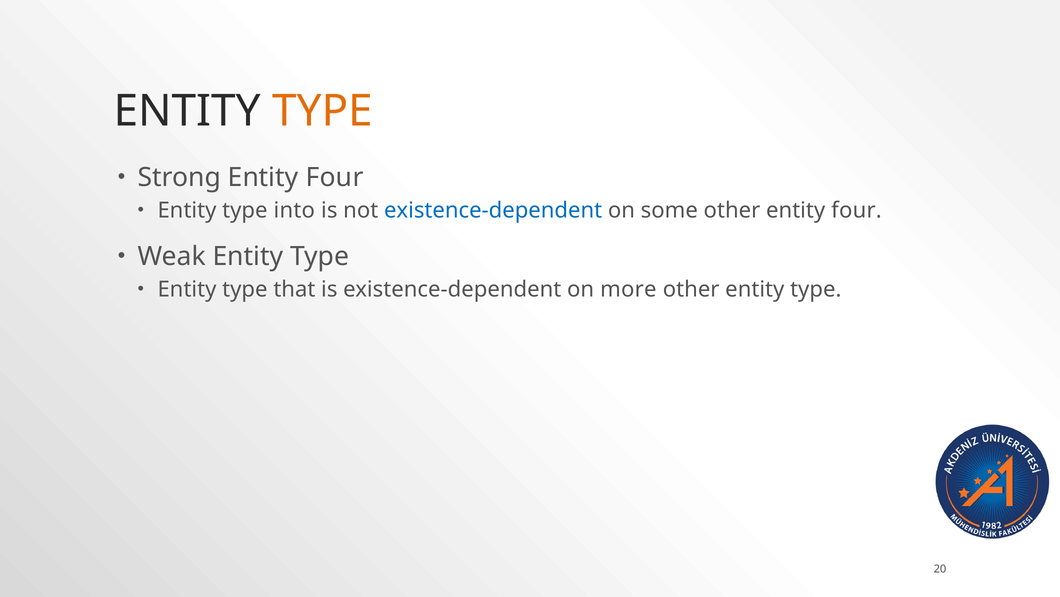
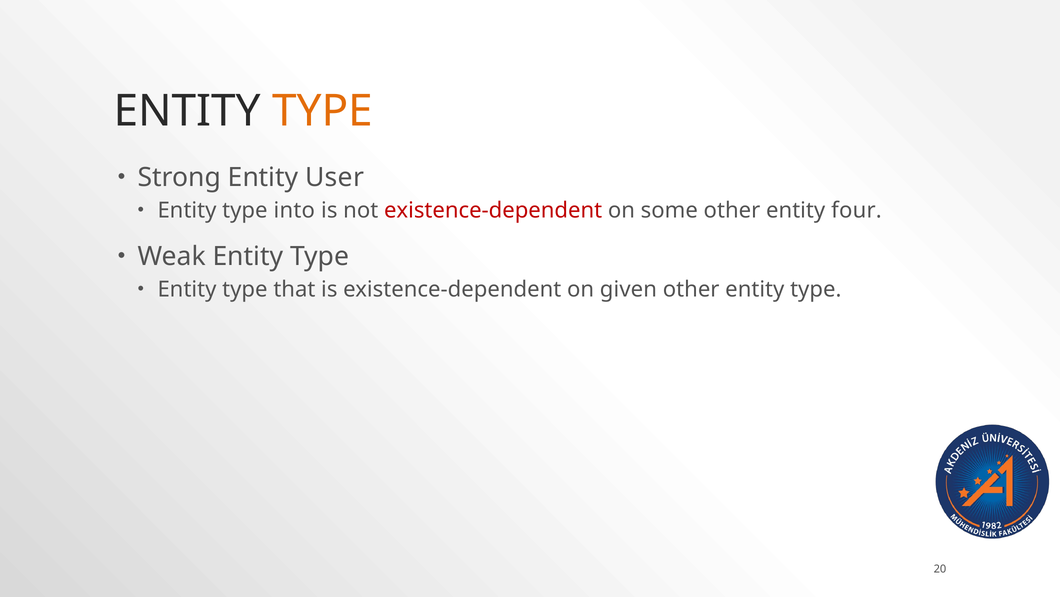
Strong Entity Four: Four -> User
existence-dependent at (493, 210) colour: blue -> red
more: more -> given
